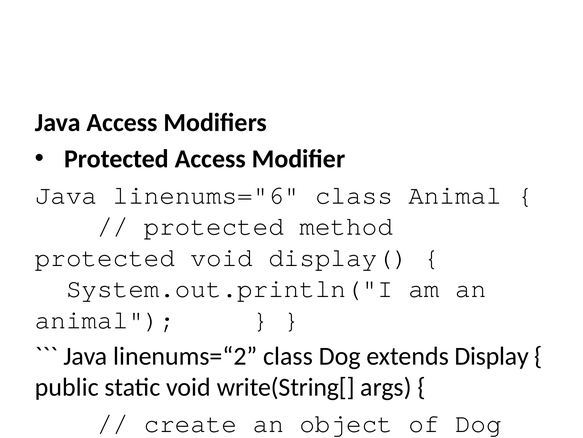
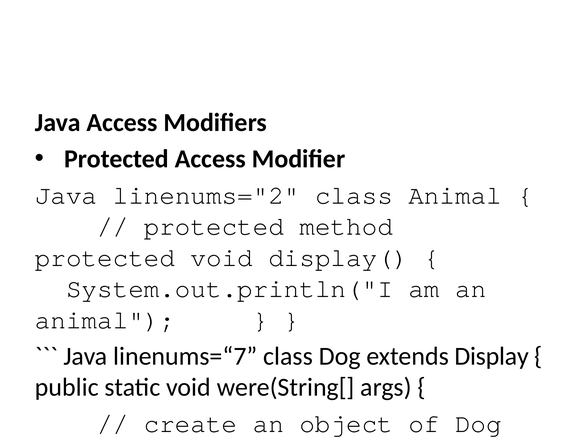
linenums="6: linenums="6 -> linenums="2
linenums=“2: linenums=“2 -> linenums=“7
write(String[: write(String[ -> were(String[
